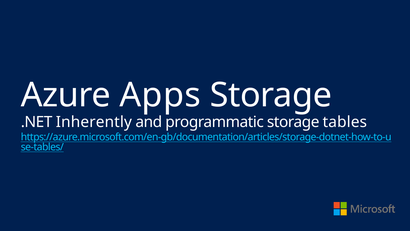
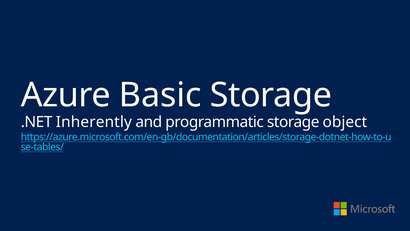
Apps: Apps -> Basic
tables: tables -> object
